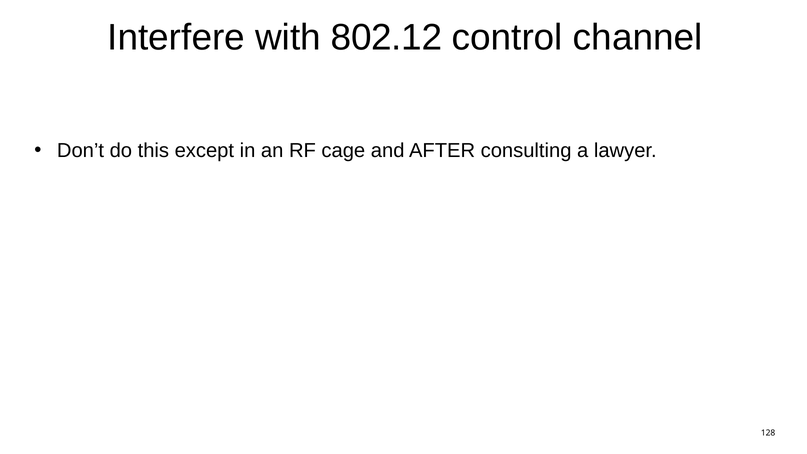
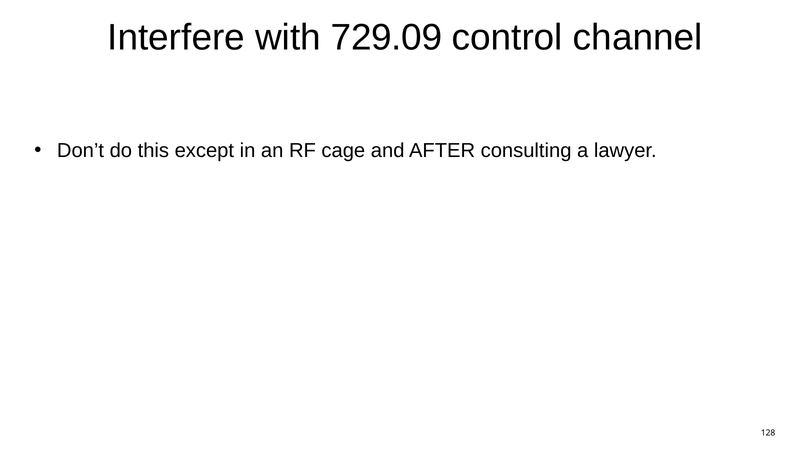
802.12: 802.12 -> 729.09
